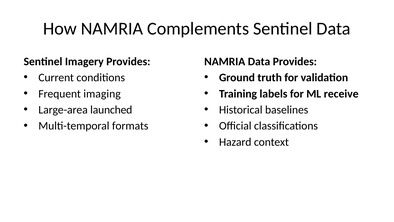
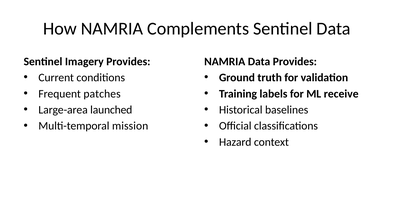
imaging: imaging -> patches
formats: formats -> mission
